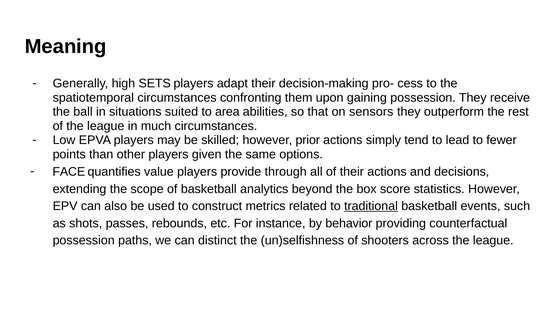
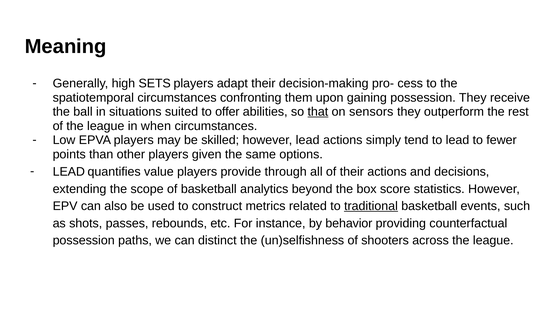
area: area -> offer
that underline: none -> present
much: much -> when
however prior: prior -> lead
FACE at (69, 172): FACE -> LEAD
